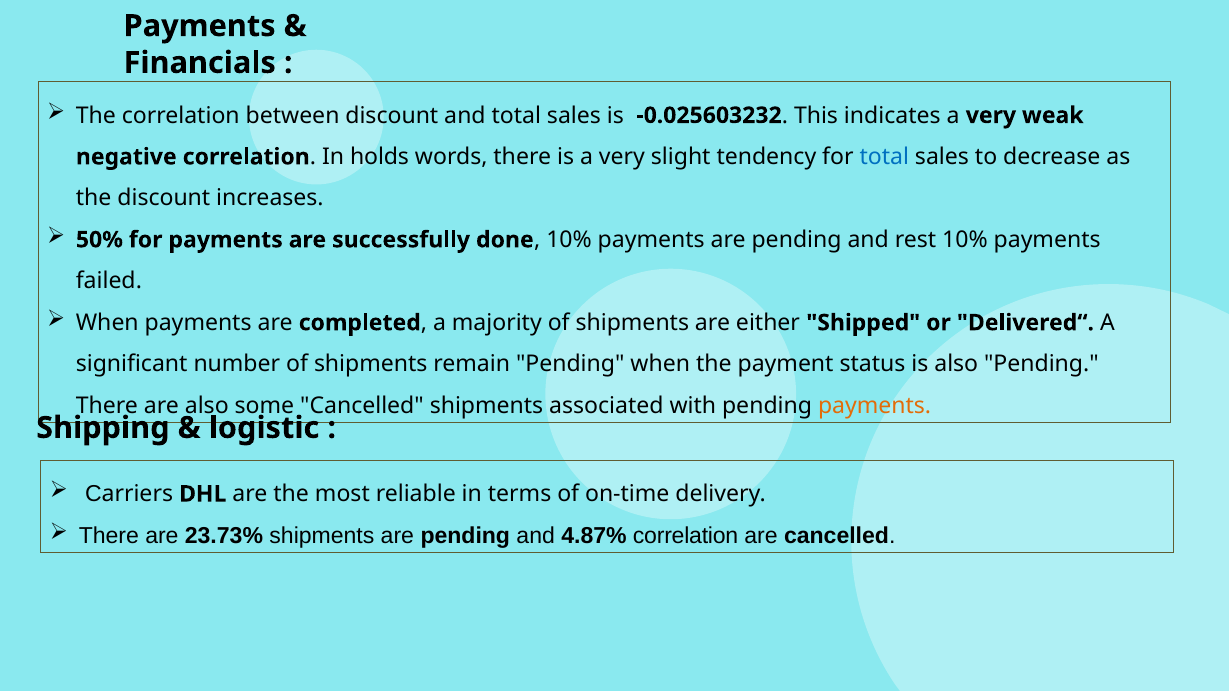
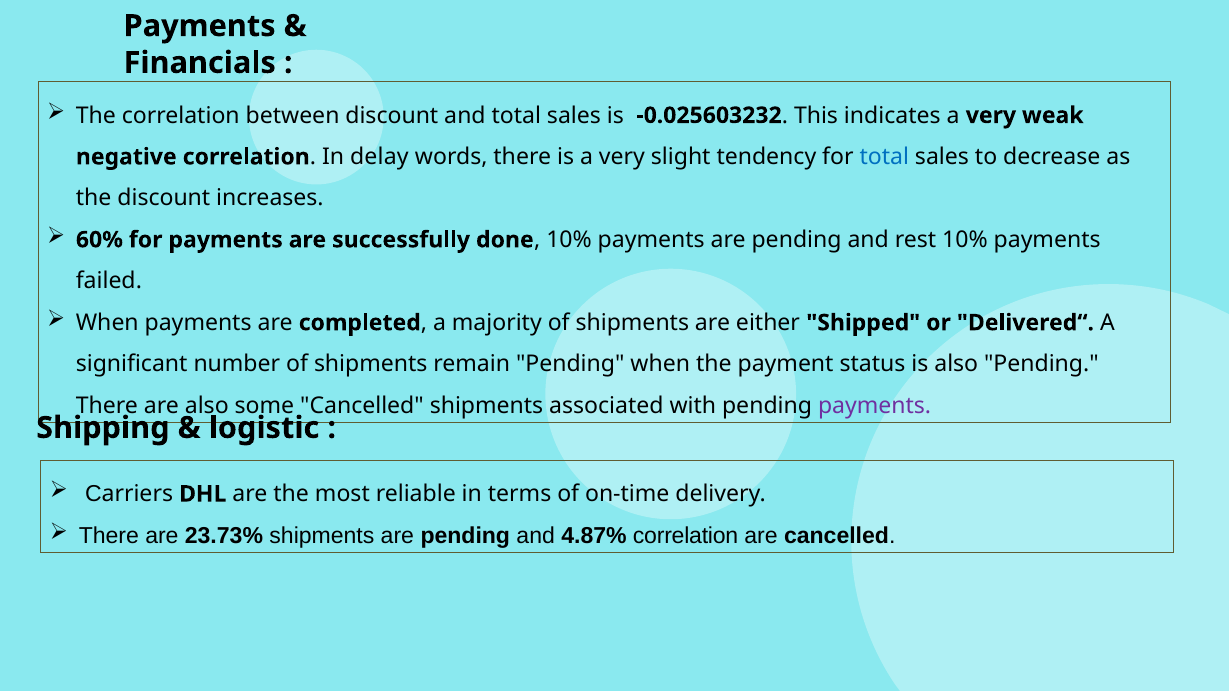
holds: holds -> delay
50%: 50% -> 60%
payments at (875, 406) colour: orange -> purple
